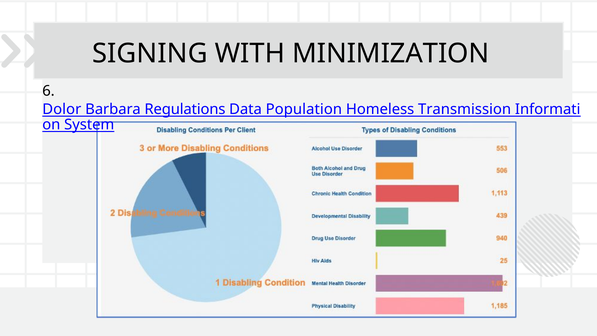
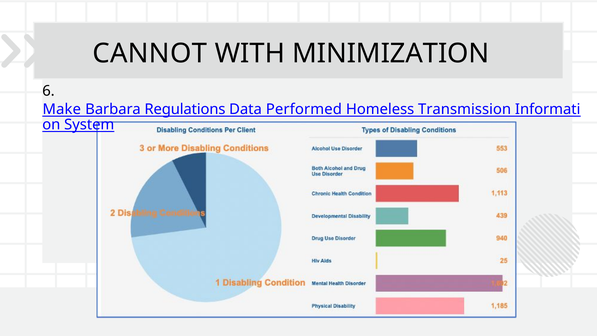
SIGNING: SIGNING -> CANNOT
Dolor: Dolor -> Make
Population: Population -> Performed
